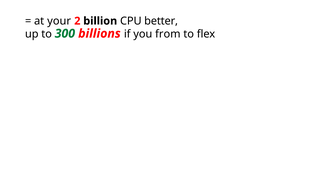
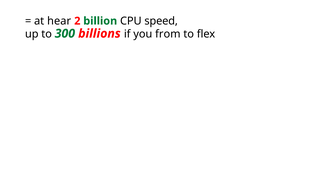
your: your -> hear
billion colour: black -> green
better: better -> speed
